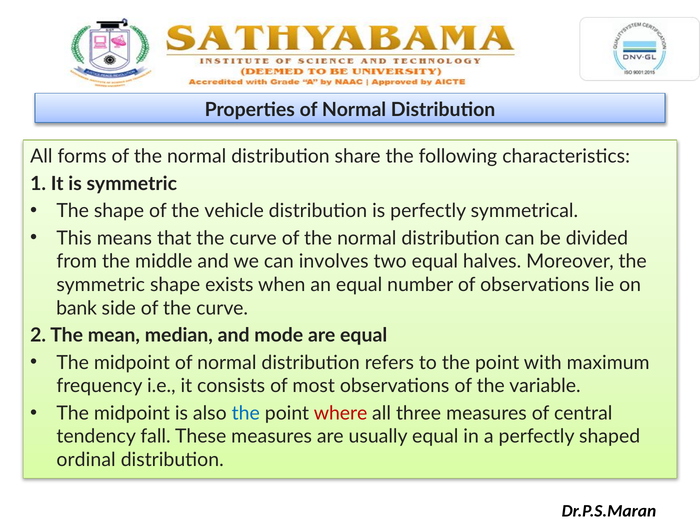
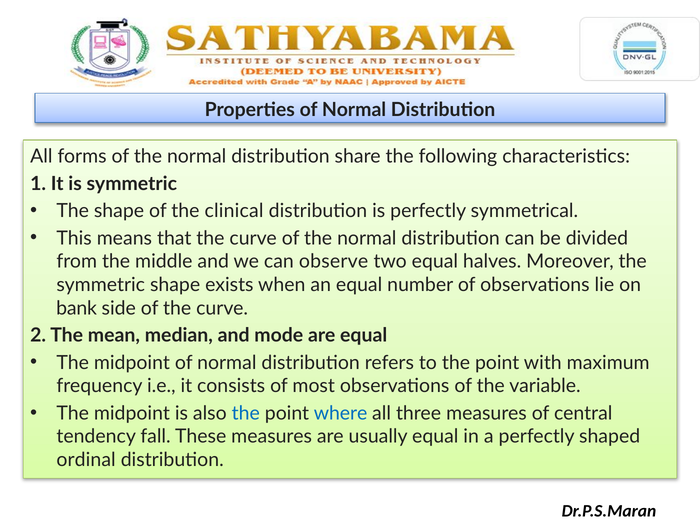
vehicle: vehicle -> clinical
involves: involves -> observe
where colour: red -> blue
